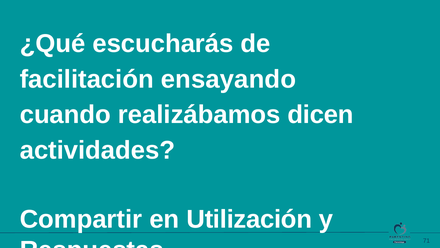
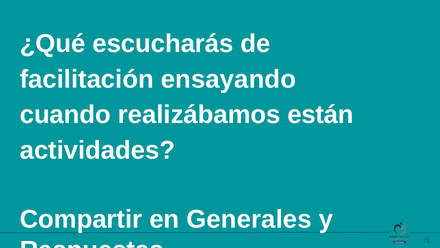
dicen: dicen -> están
Utilización: Utilización -> Generales
